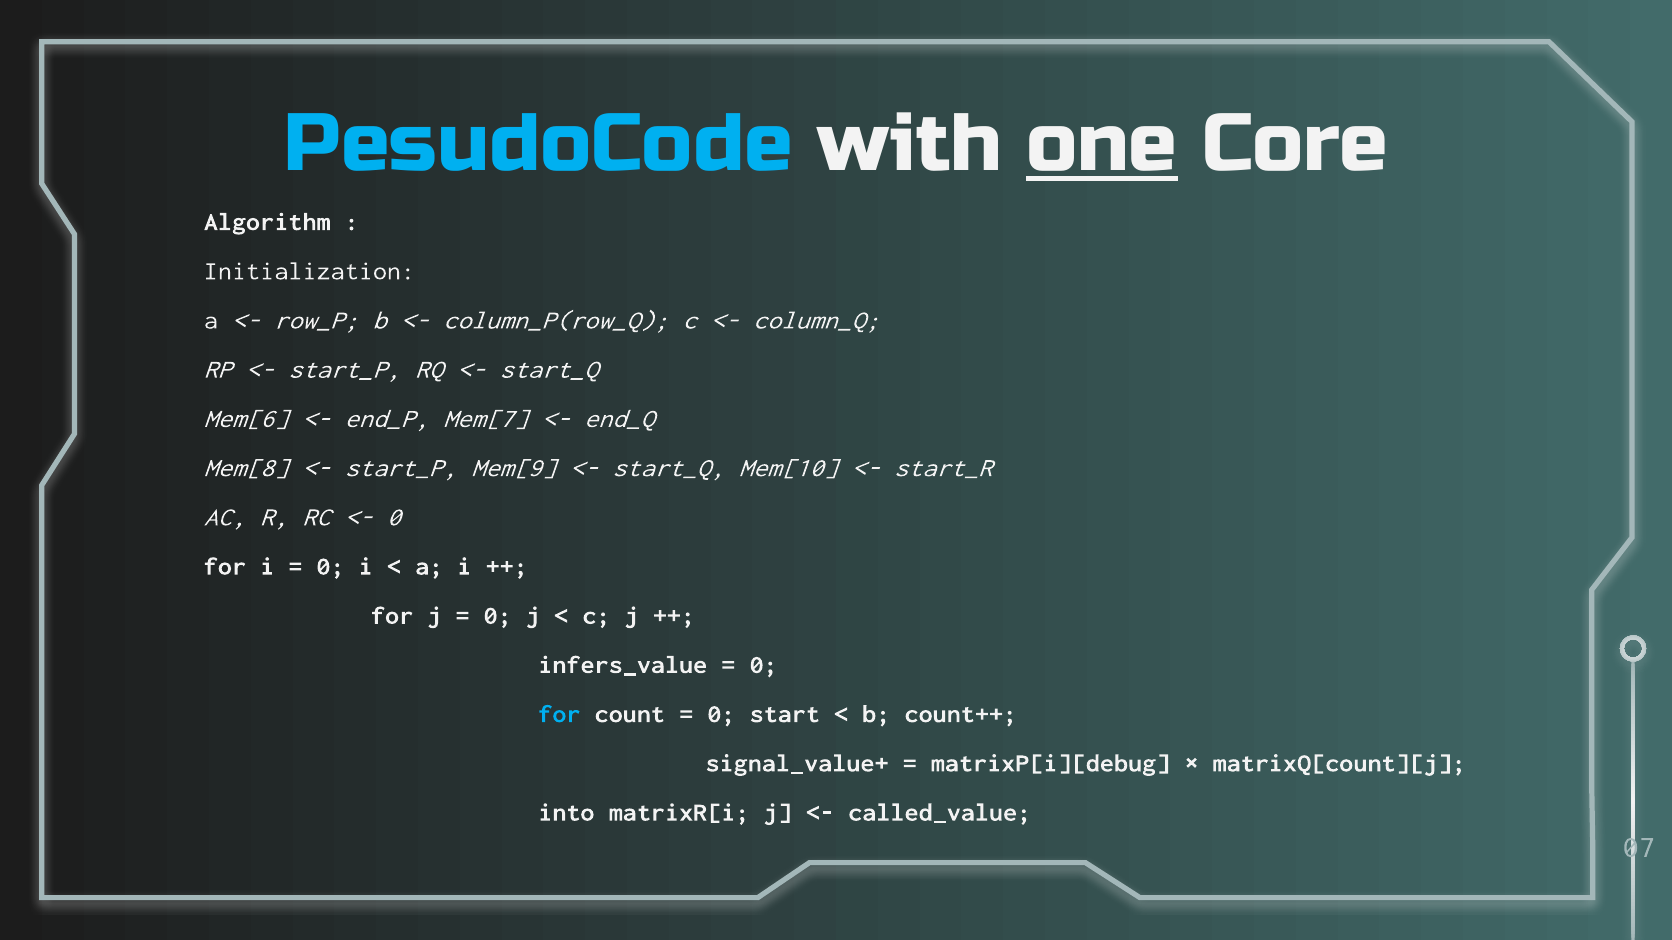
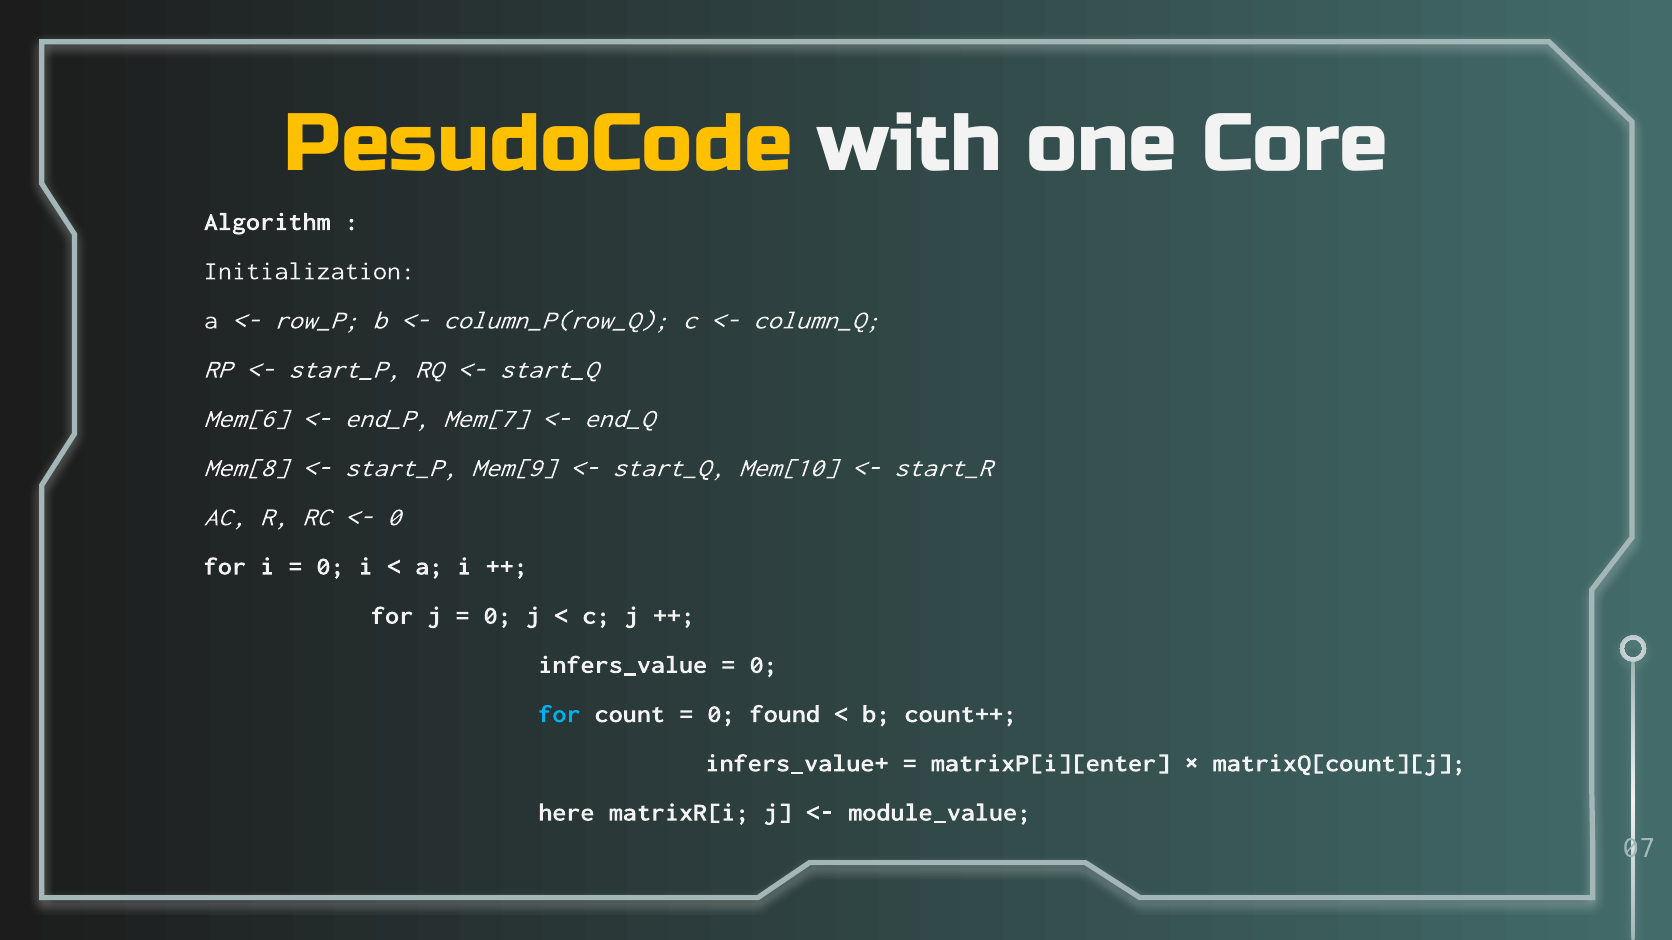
PesudoCode colour: light blue -> yellow
one underline: present -> none
start: start -> found
signal_value+: signal_value+ -> infers_value+
matrixP[i][debug: matrixP[i][debug -> matrixP[i][enter
into: into -> here
called_value: called_value -> module_value
